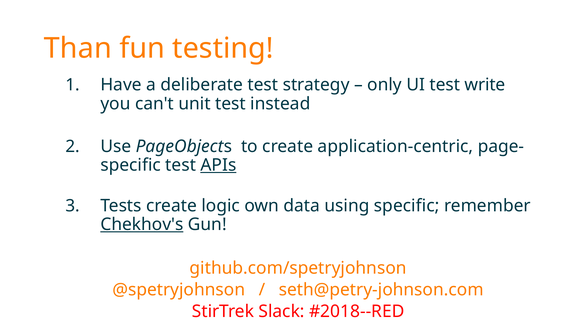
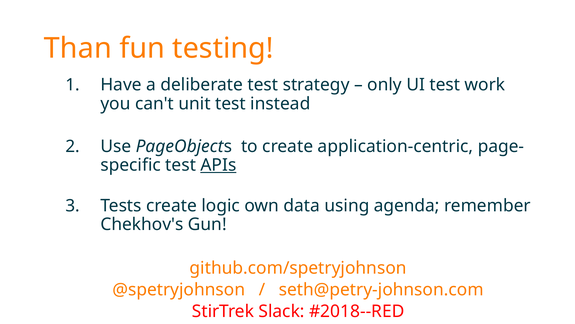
write: write -> work
using specific: specific -> agenda
Chekhov's underline: present -> none
